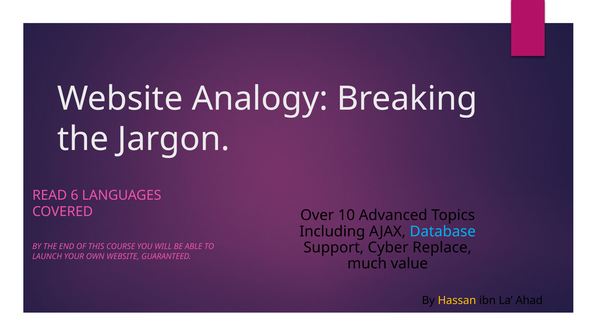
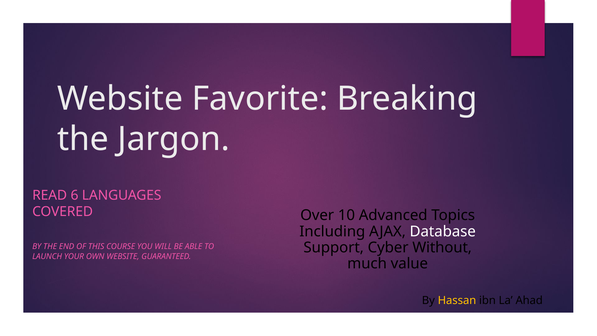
Analogy: Analogy -> Favorite
Database colour: light blue -> white
Replace: Replace -> Without
